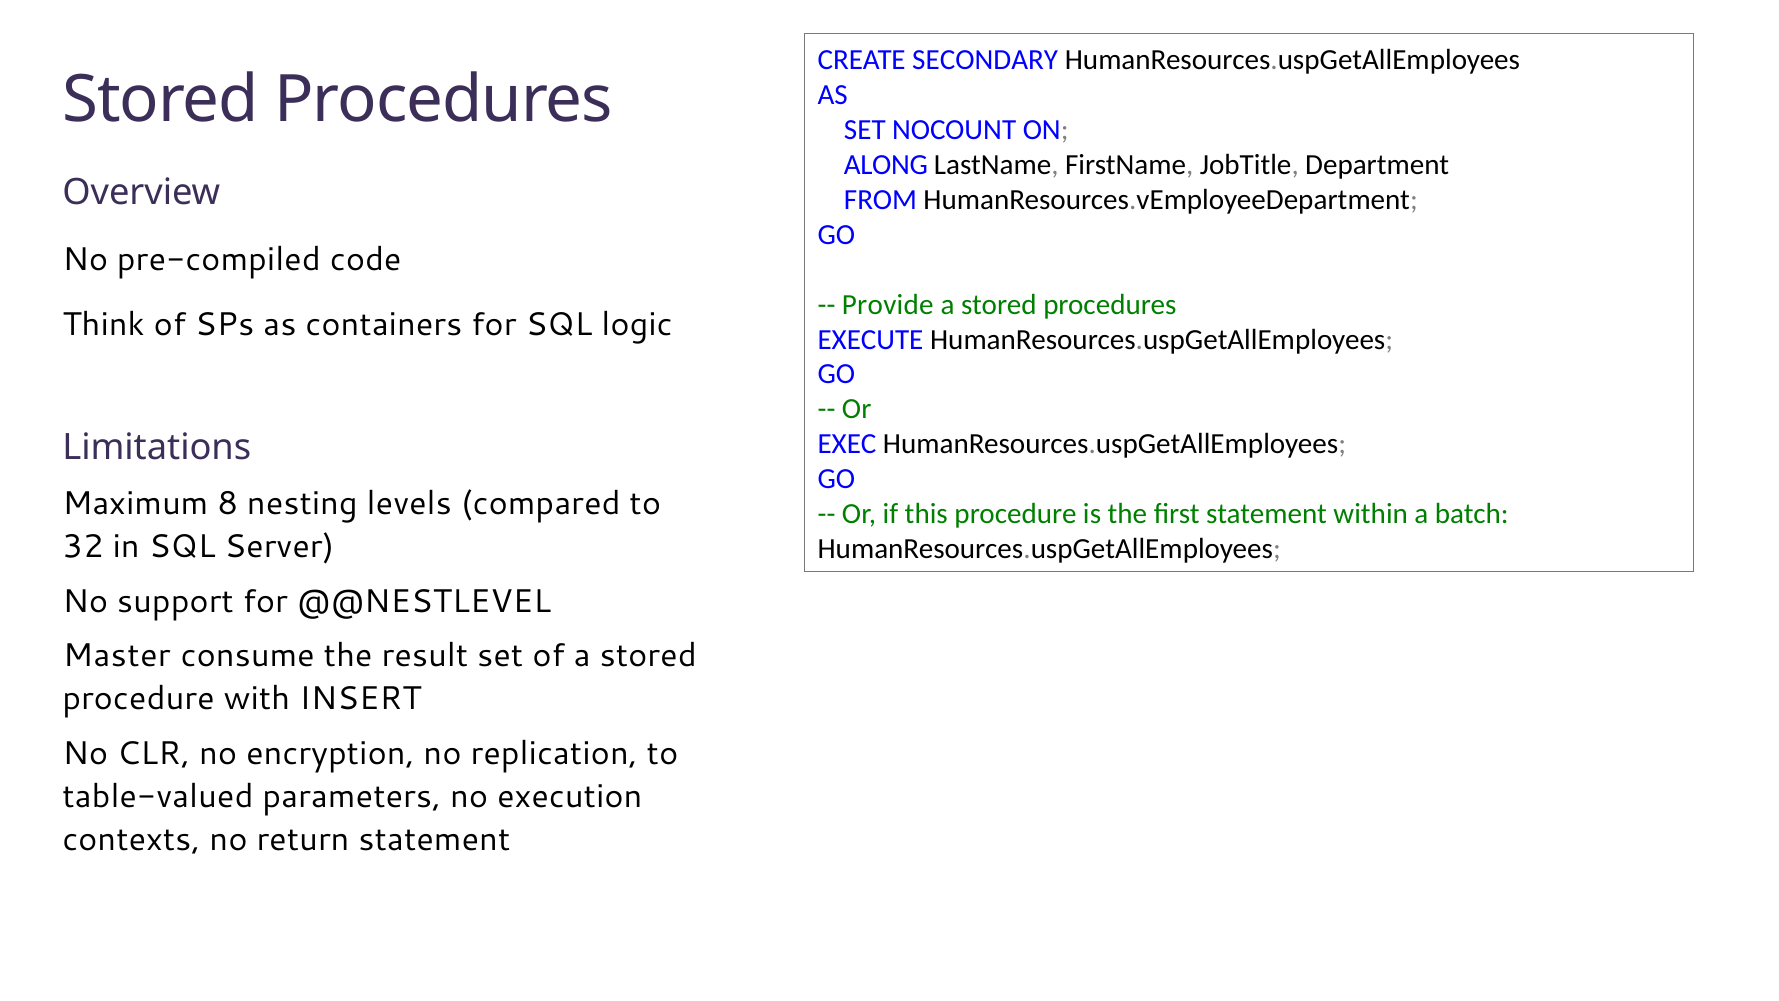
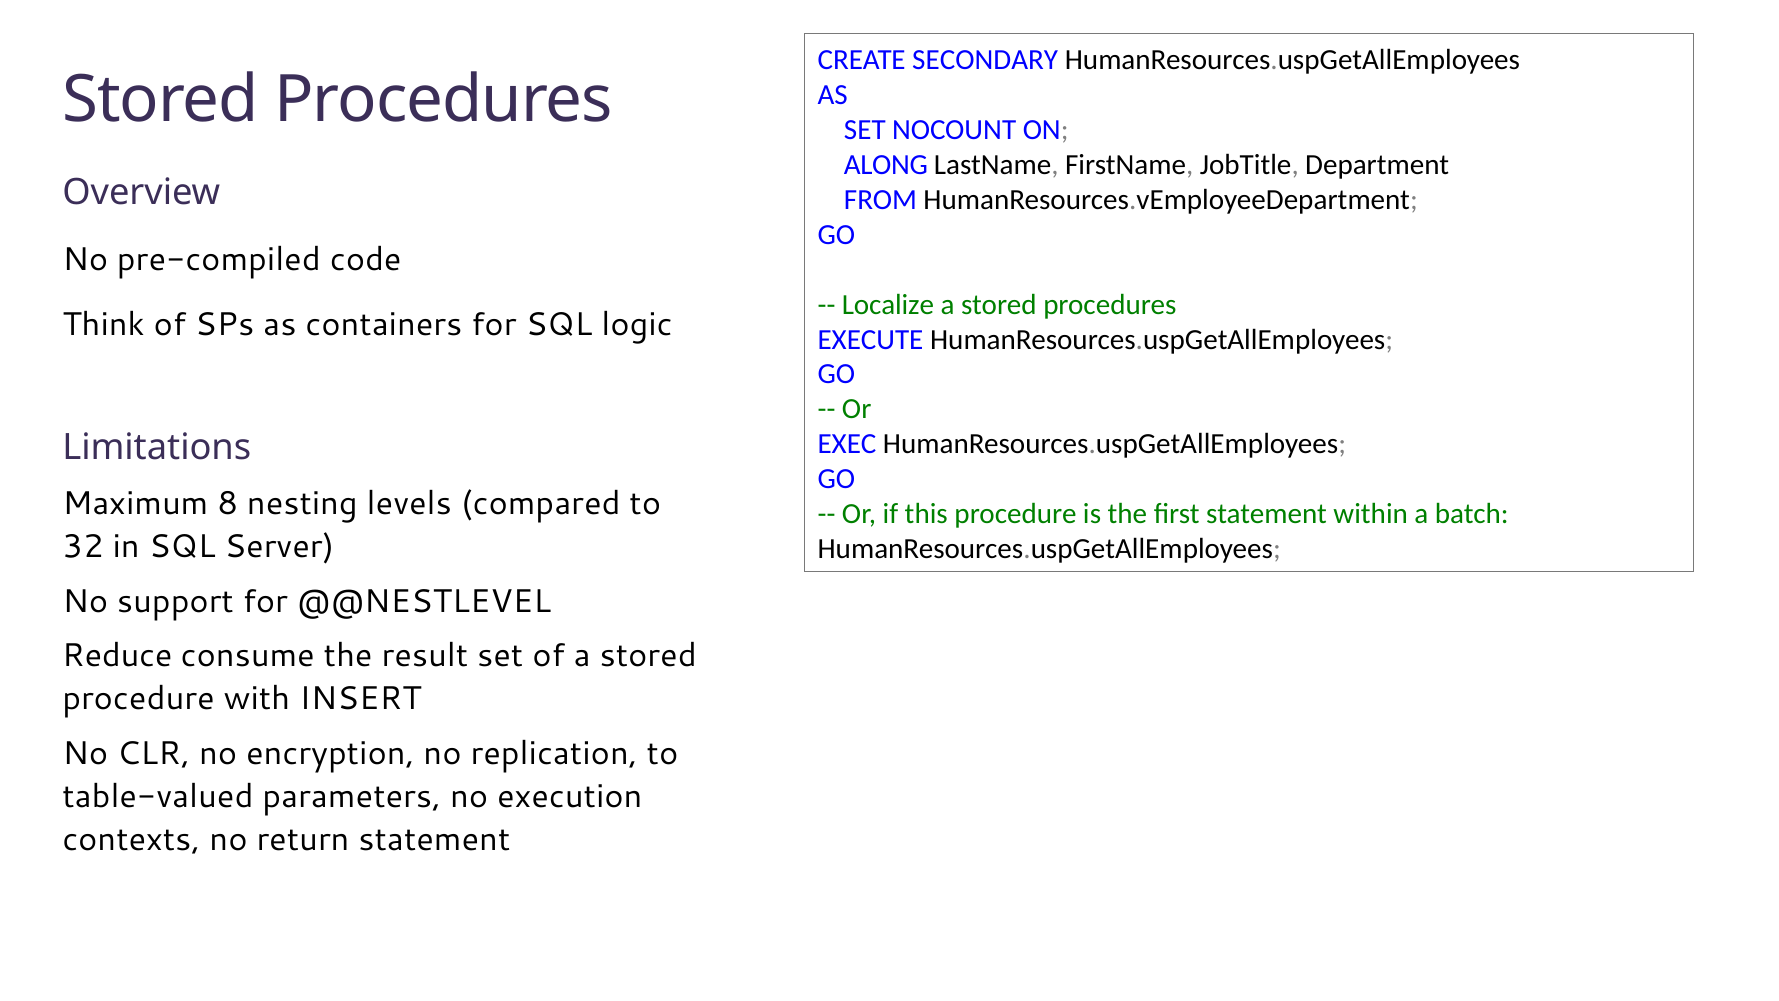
Provide: Provide -> Localize
Master: Master -> Reduce
